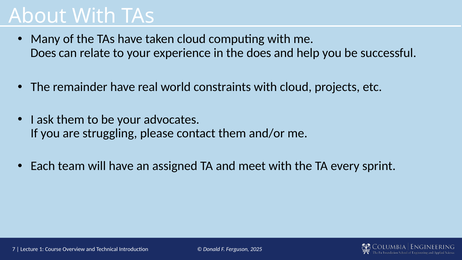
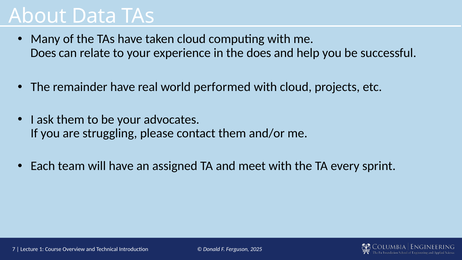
About With: With -> Data
constraints: constraints -> performed
